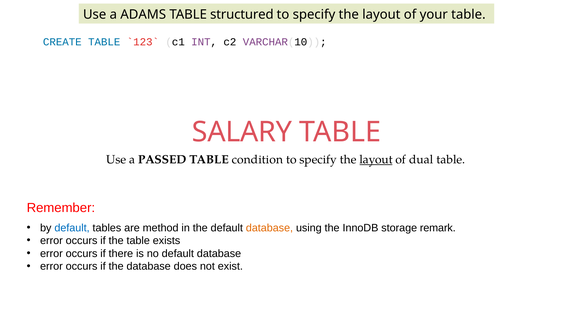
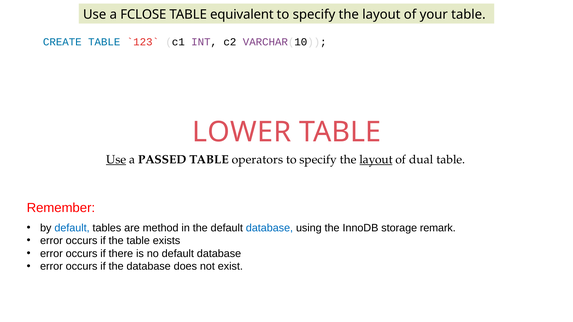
ADAMS: ADAMS -> FCLOSE
structured: structured -> equivalent
SALARY: SALARY -> LOWER
Use at (116, 160) underline: none -> present
condition: condition -> operators
database at (269, 228) colour: orange -> blue
